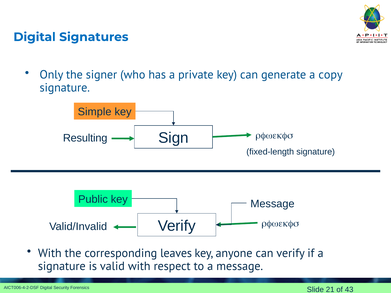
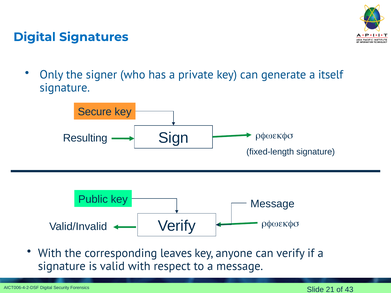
copy: copy -> itself
Simple: Simple -> Secure
